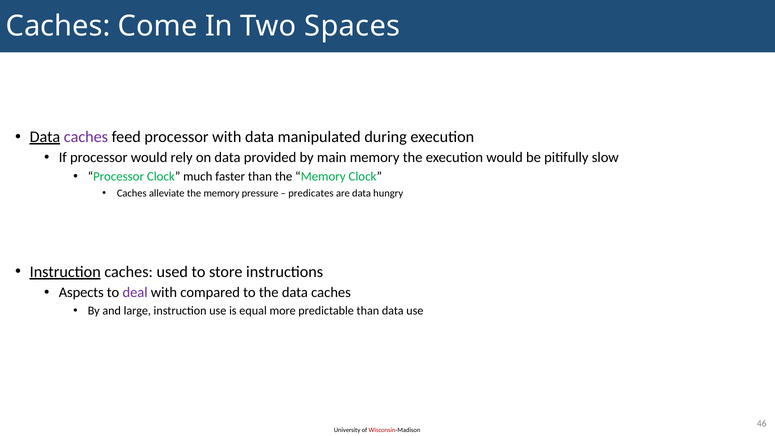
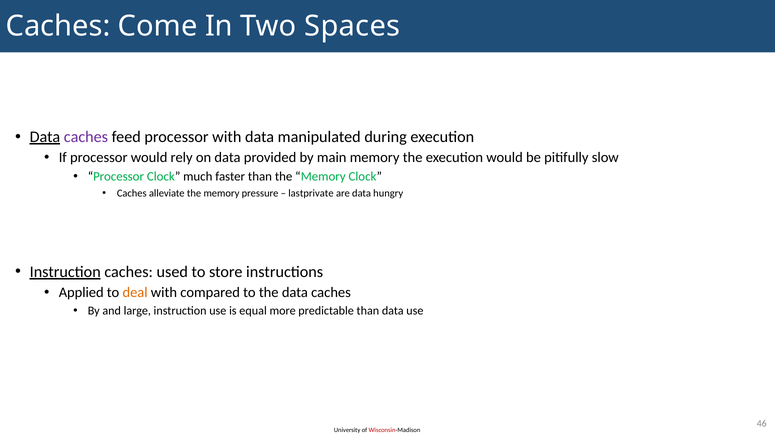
predicates: predicates -> lastprivate
Aspects: Aspects -> Applied
deal colour: purple -> orange
